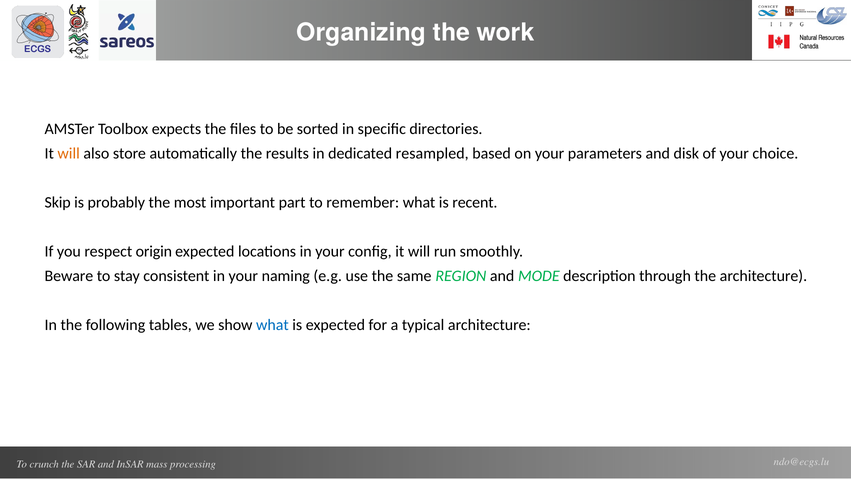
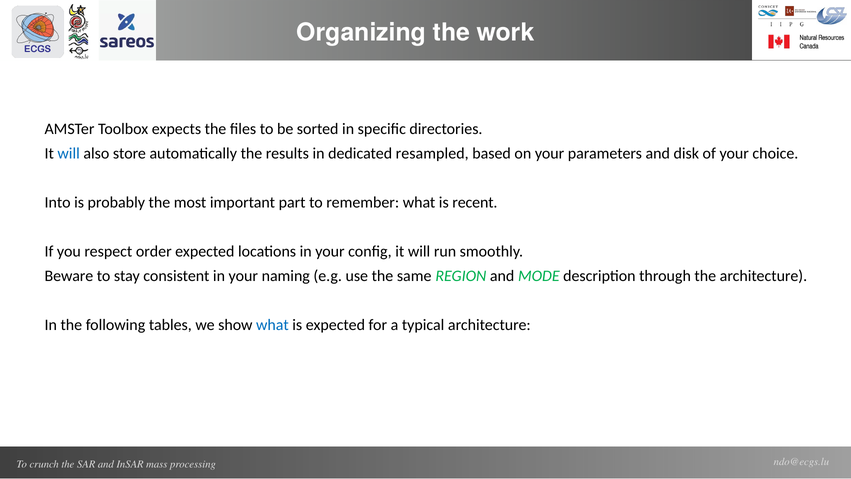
will at (69, 153) colour: orange -> blue
Skip: Skip -> Into
origin: origin -> order
